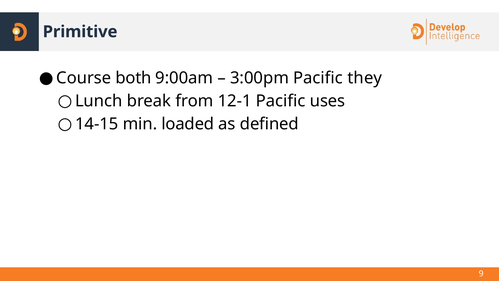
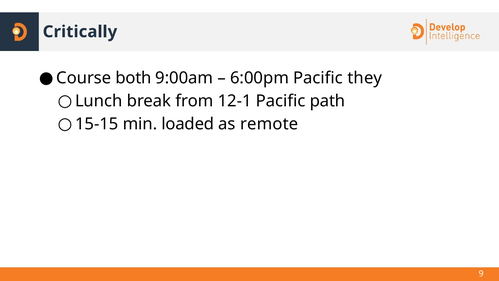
Primitive: Primitive -> Critically
3:00pm: 3:00pm -> 6:00pm
uses: uses -> path
14-15: 14-15 -> 15-15
defined: defined -> remote
